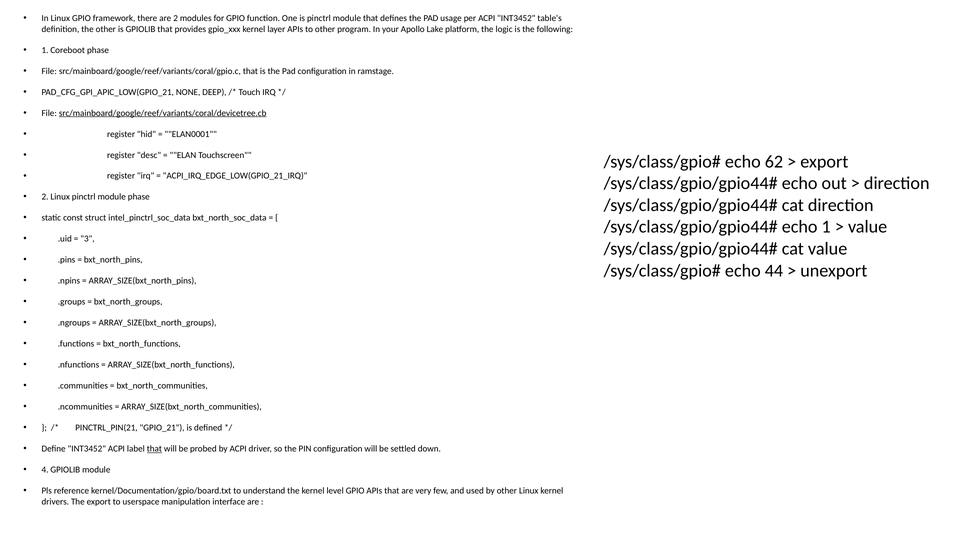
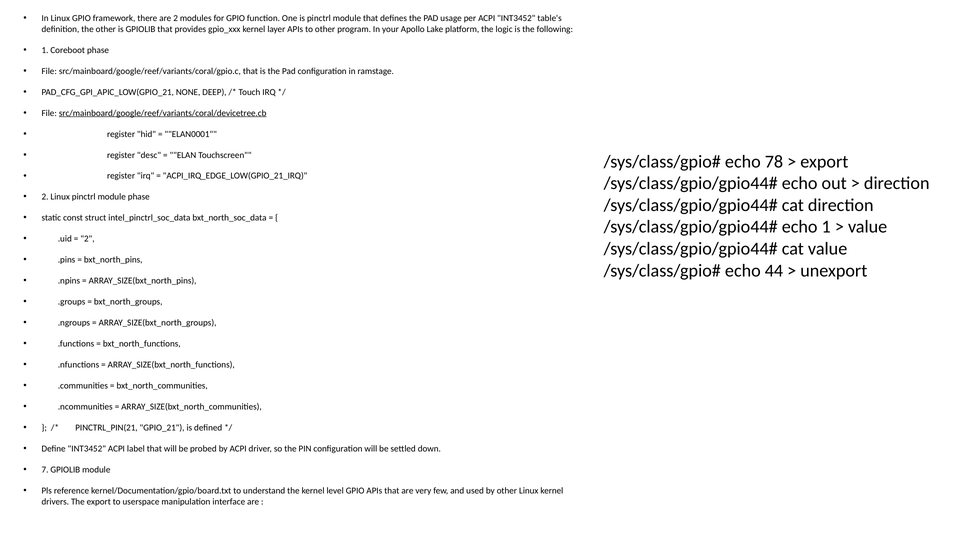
62: 62 -> 78
3 at (87, 239): 3 -> 2
that at (154, 449) underline: present -> none
4: 4 -> 7
